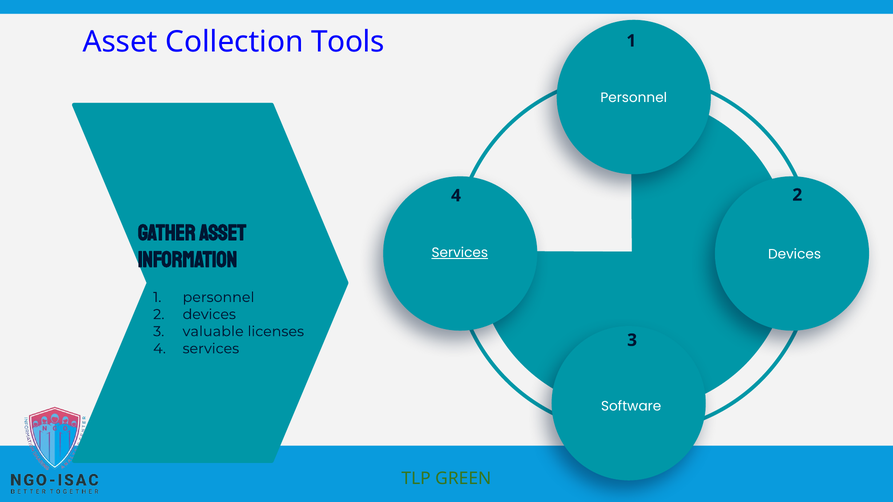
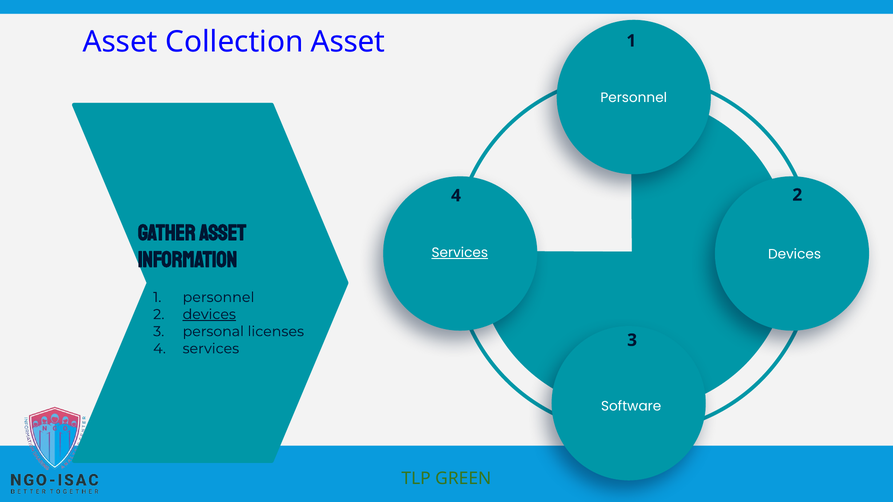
Collection Tools: Tools -> Asset
devices at (209, 315) underline: none -> present
valuable: valuable -> personal
